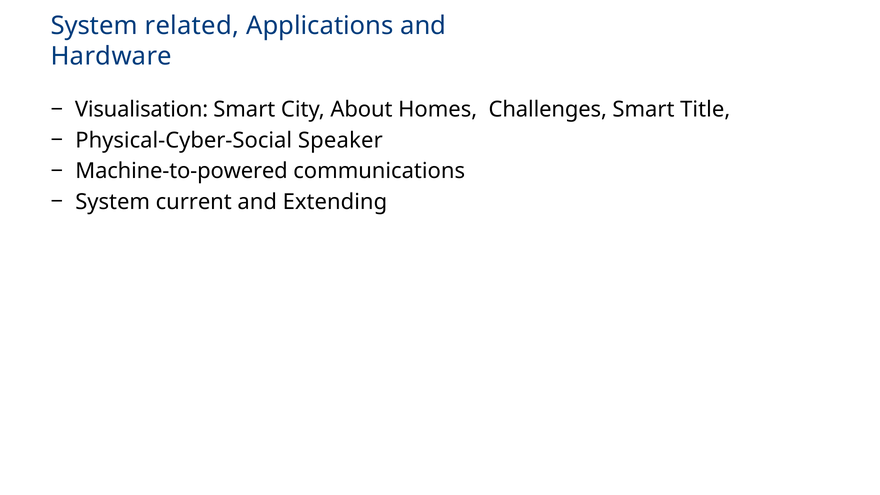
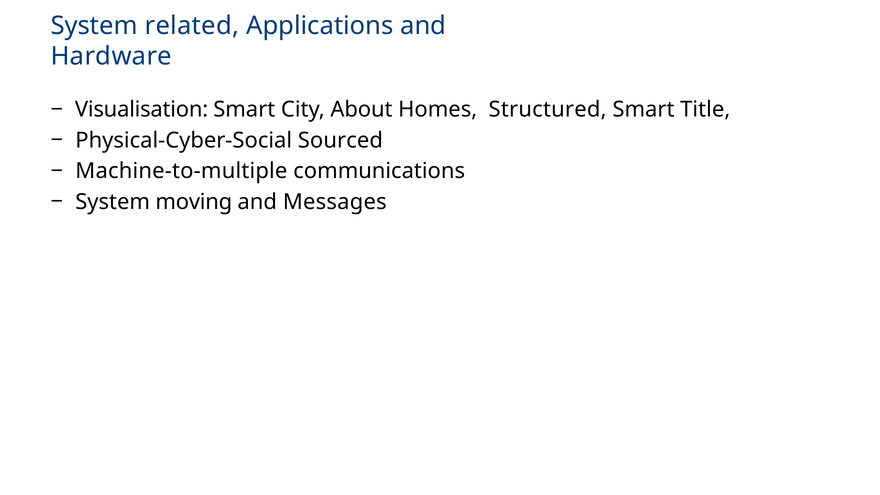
Challenges: Challenges -> Structured
Speaker: Speaker -> Sourced
Machine-to-powered: Machine-to-powered -> Machine-to-multiple
current: current -> moving
Extending: Extending -> Messages
